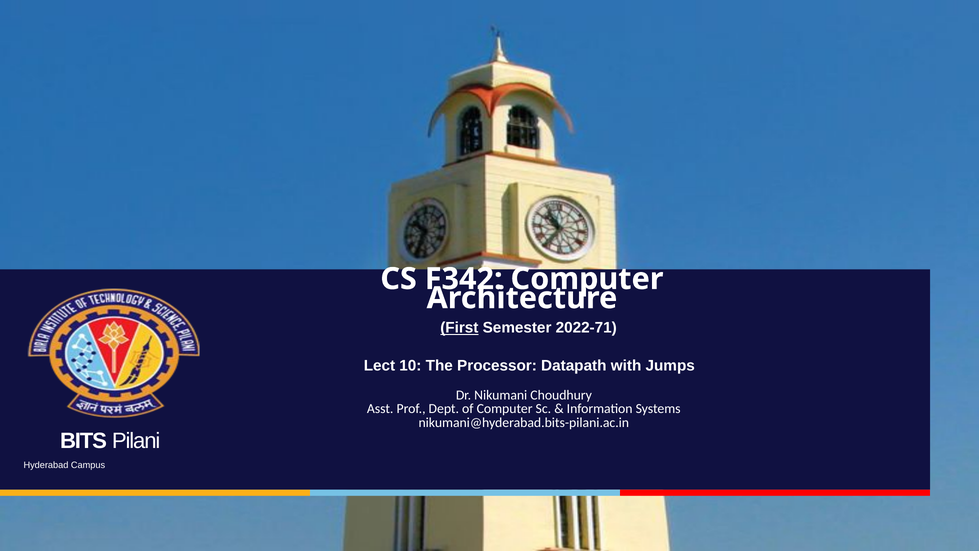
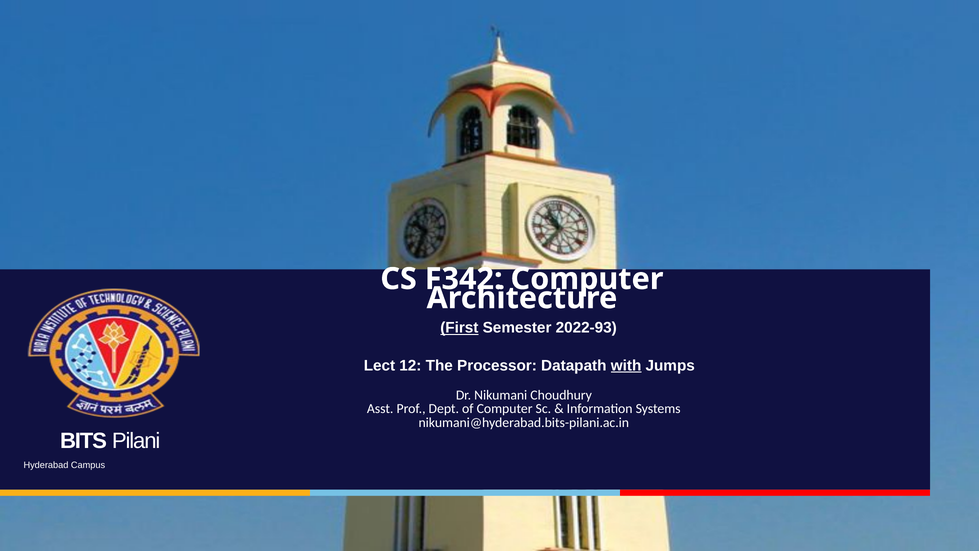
2022-71: 2022-71 -> 2022-93
10: 10 -> 12
with underline: none -> present
